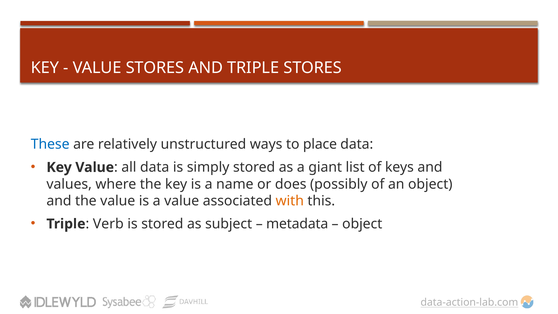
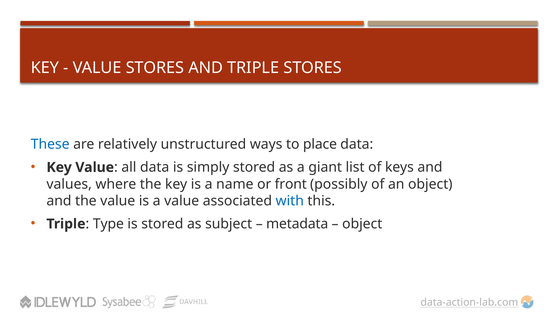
does: does -> front
with colour: orange -> blue
Verb: Verb -> Type
